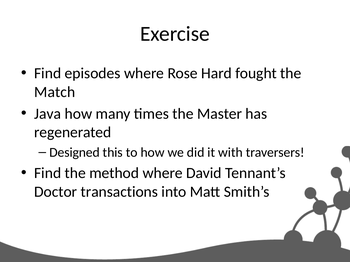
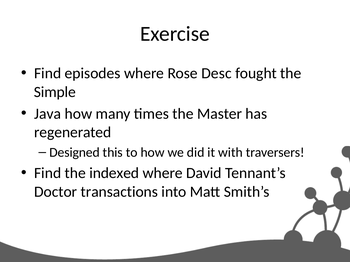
Hard: Hard -> Desc
Match: Match -> Simple
method: method -> indexed
